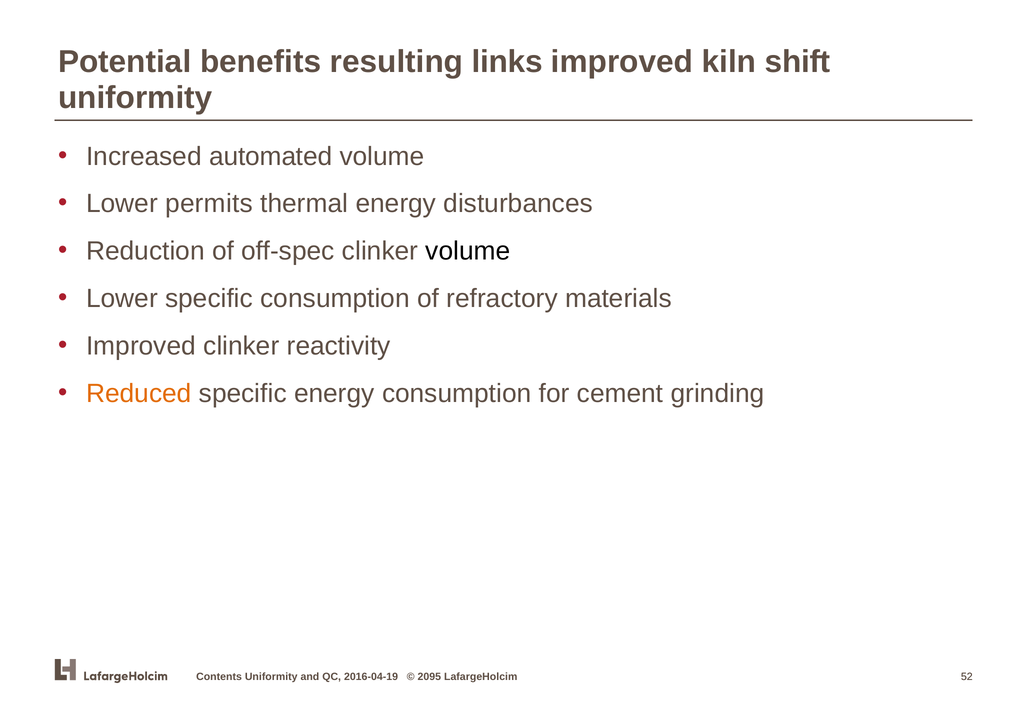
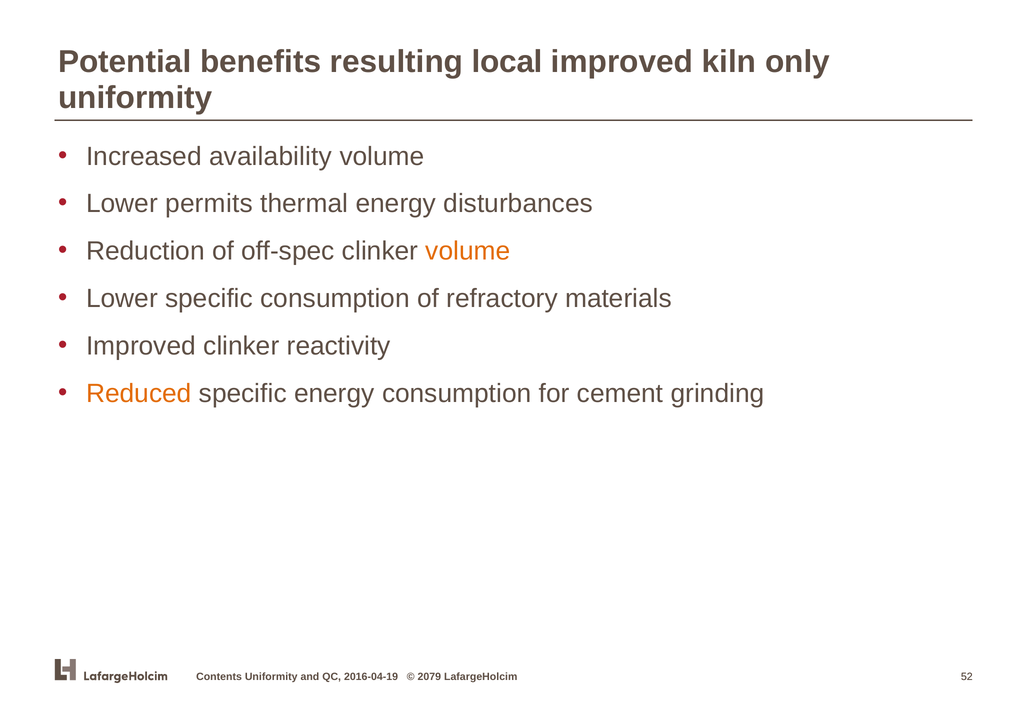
links: links -> local
shift: shift -> only
automated: automated -> availability
volume at (468, 251) colour: black -> orange
2095: 2095 -> 2079
